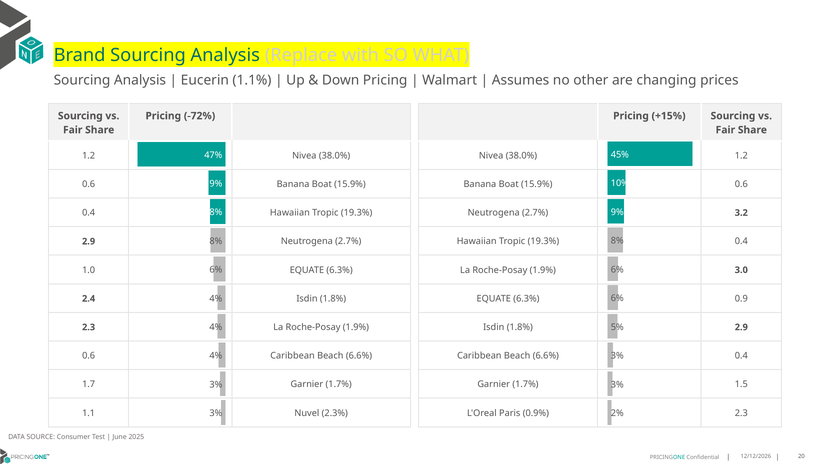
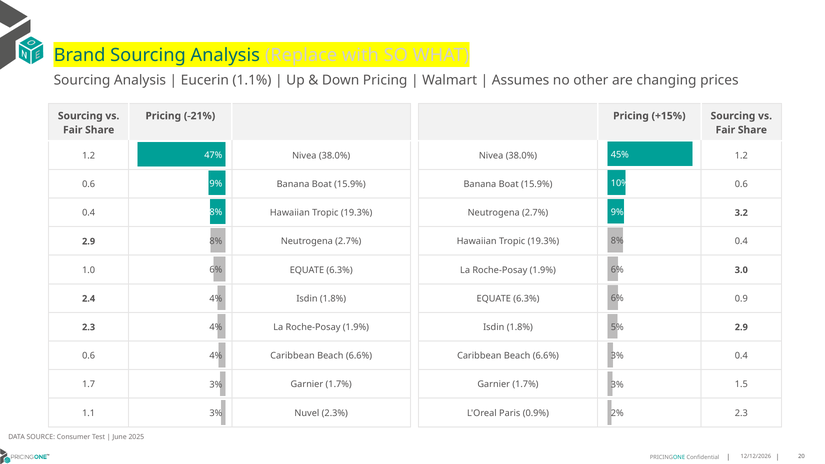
-72%: -72% -> -21%
